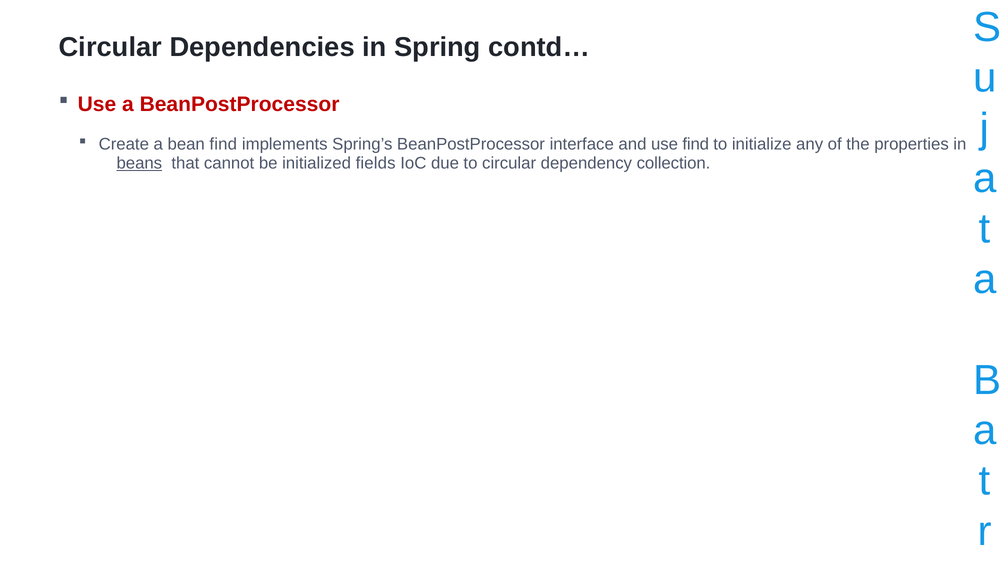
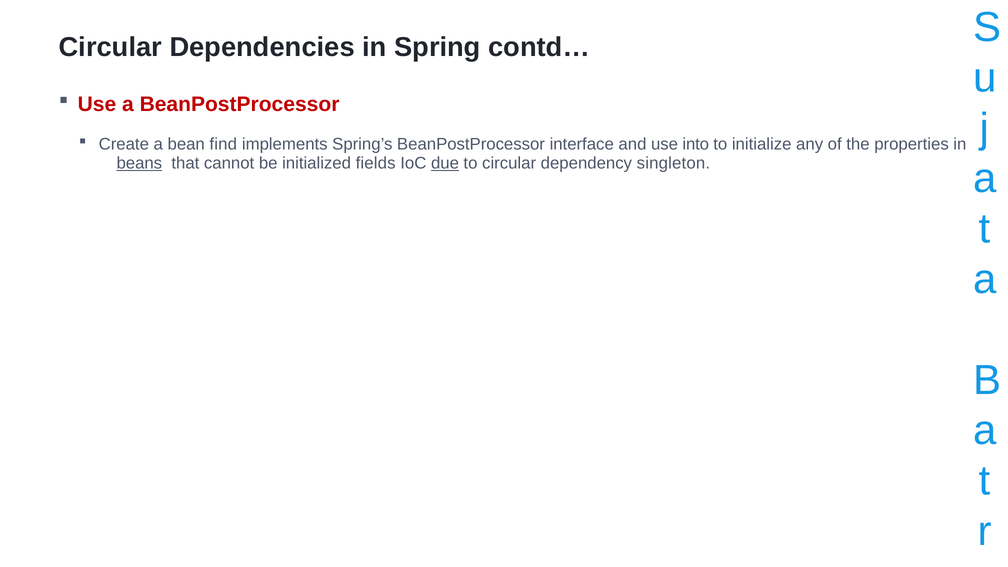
use find: find -> into
due underline: none -> present
collection: collection -> singleton
